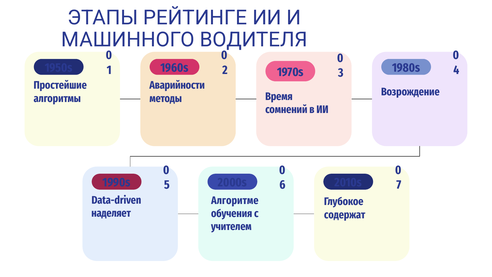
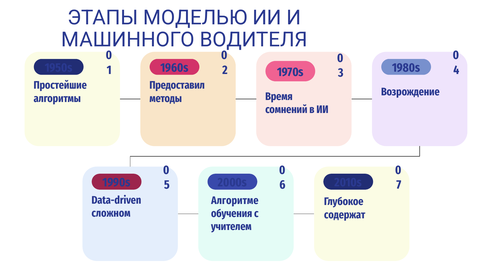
РЕЙТИНГЕ: РЕЙТИНГЕ -> МОДЕЛЬЮ
Аварийности: Аварийности -> Предоставил
наделяет: наделяет -> сложном
